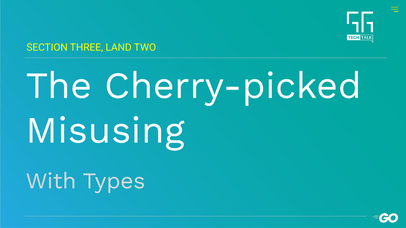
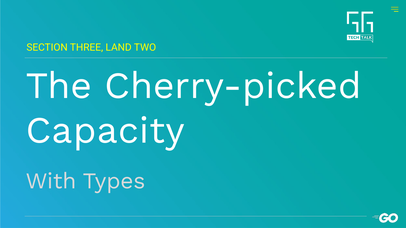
Misusing: Misusing -> Capacity
